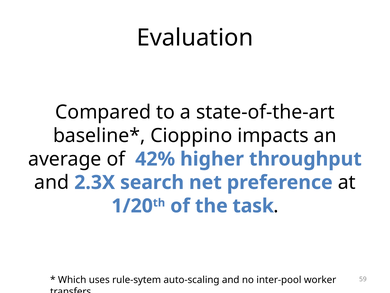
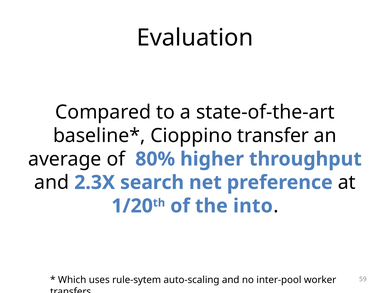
impacts: impacts -> transfer
42%: 42% -> 80%
task: task -> into
